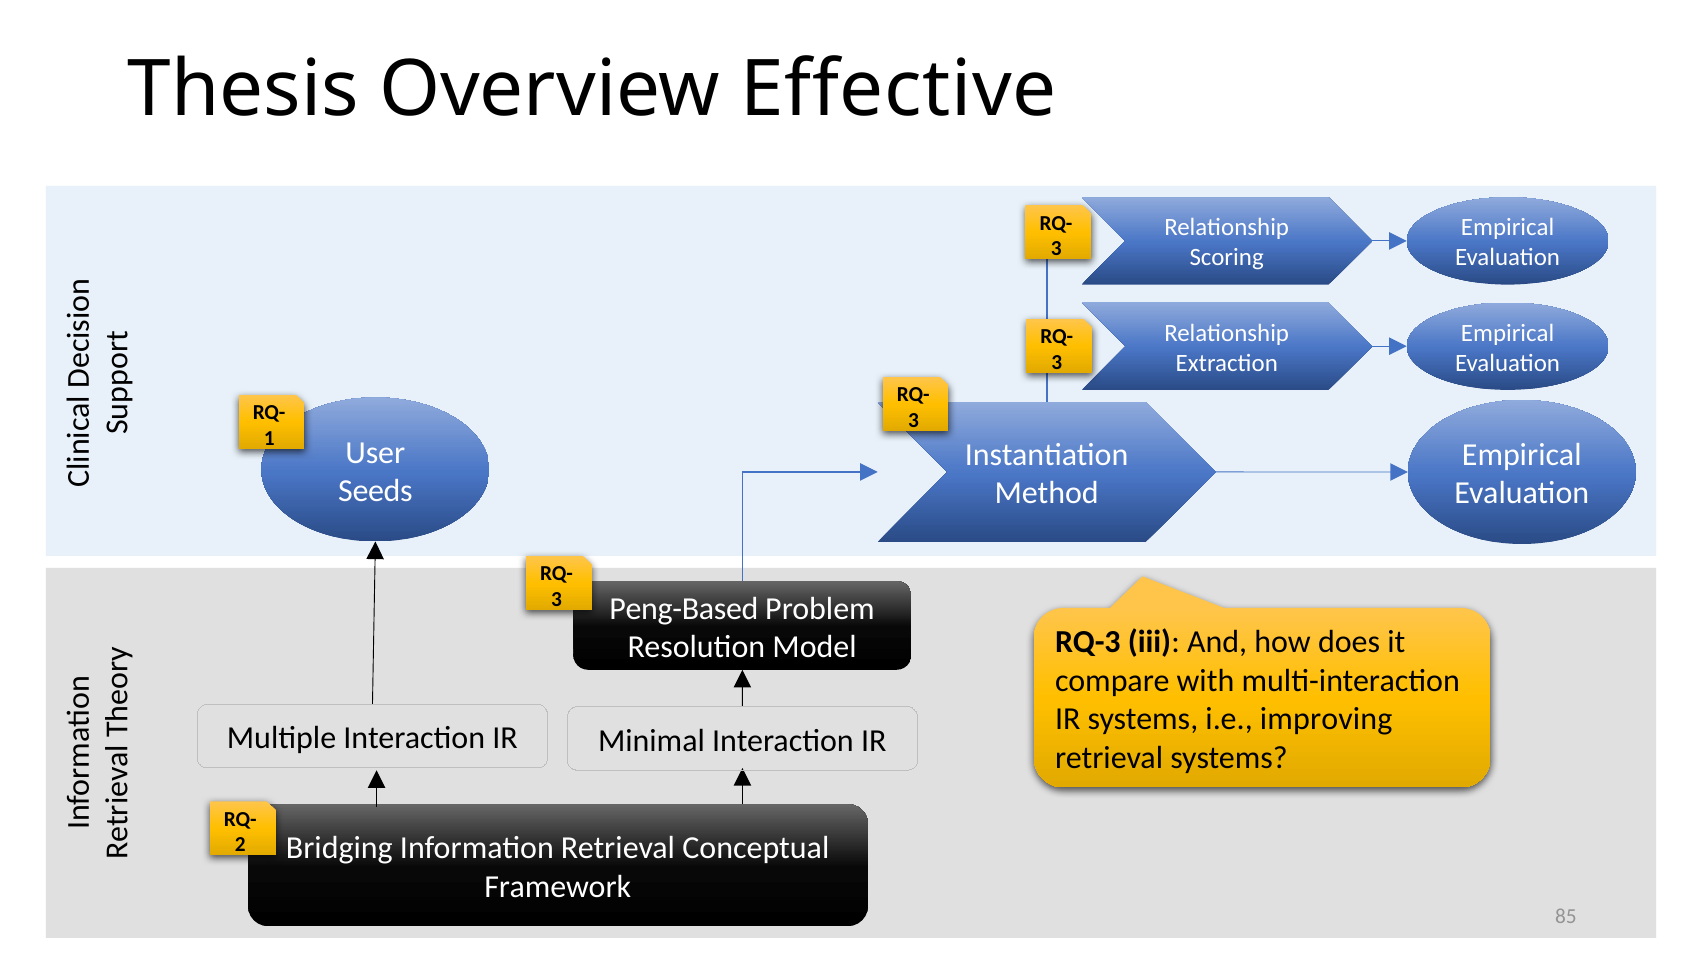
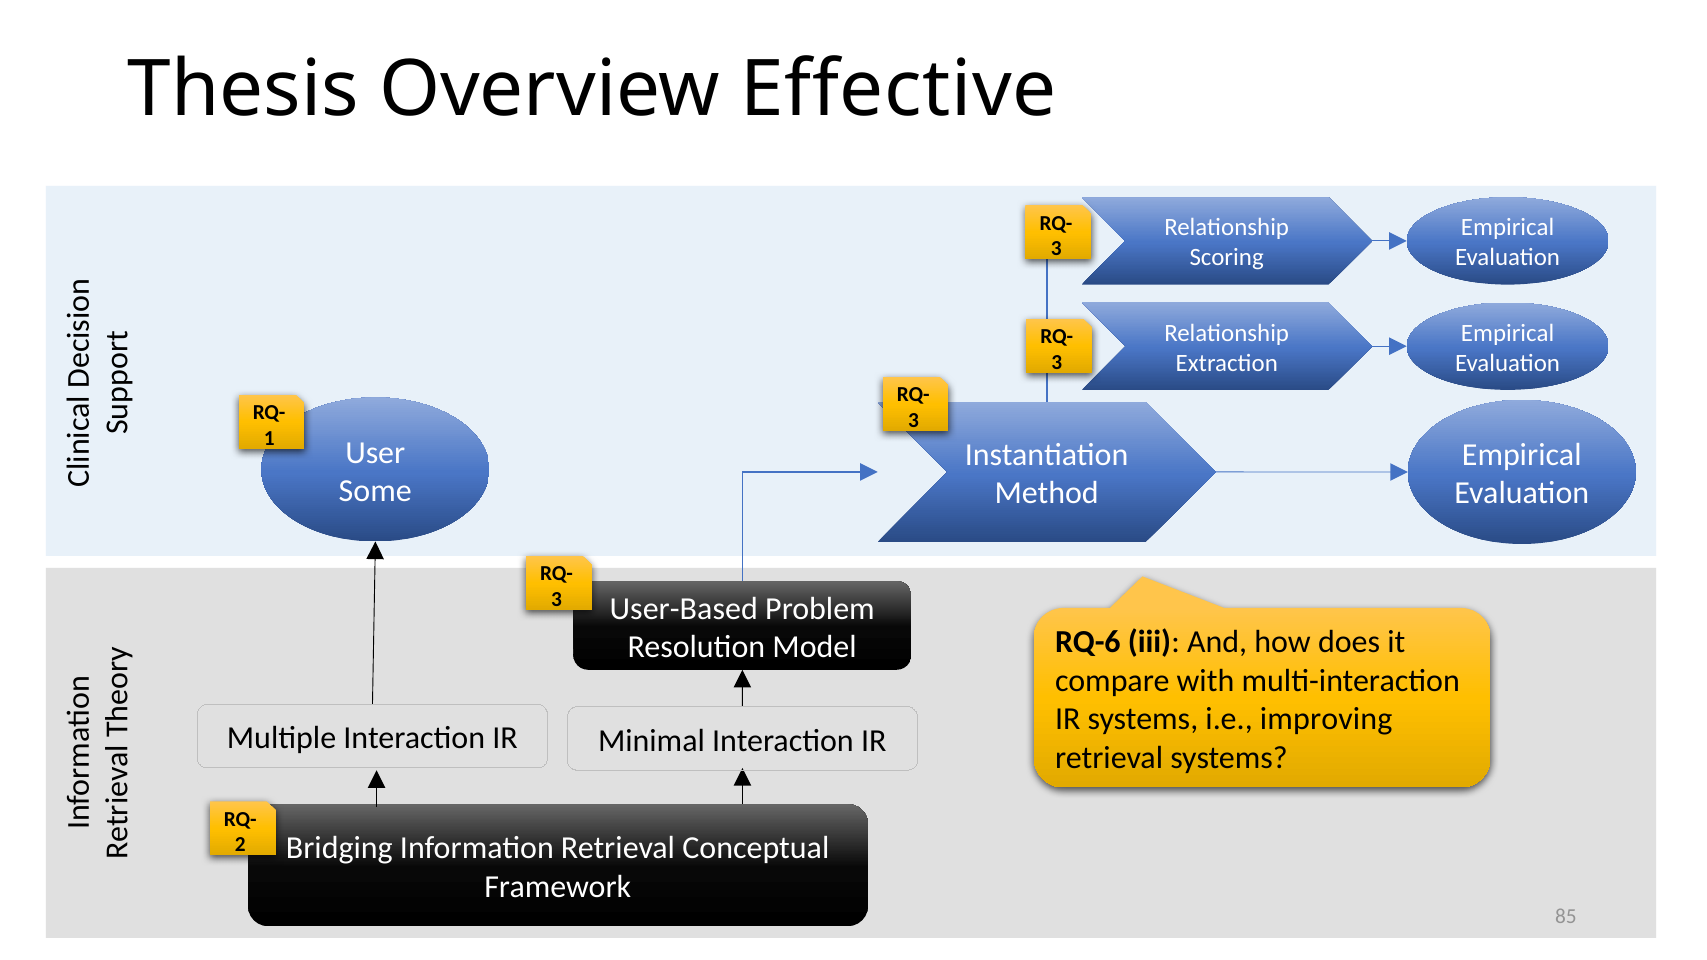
Seeds: Seeds -> Some
Peng-Based: Peng-Based -> User-Based
RQ-3: RQ-3 -> RQ-6
